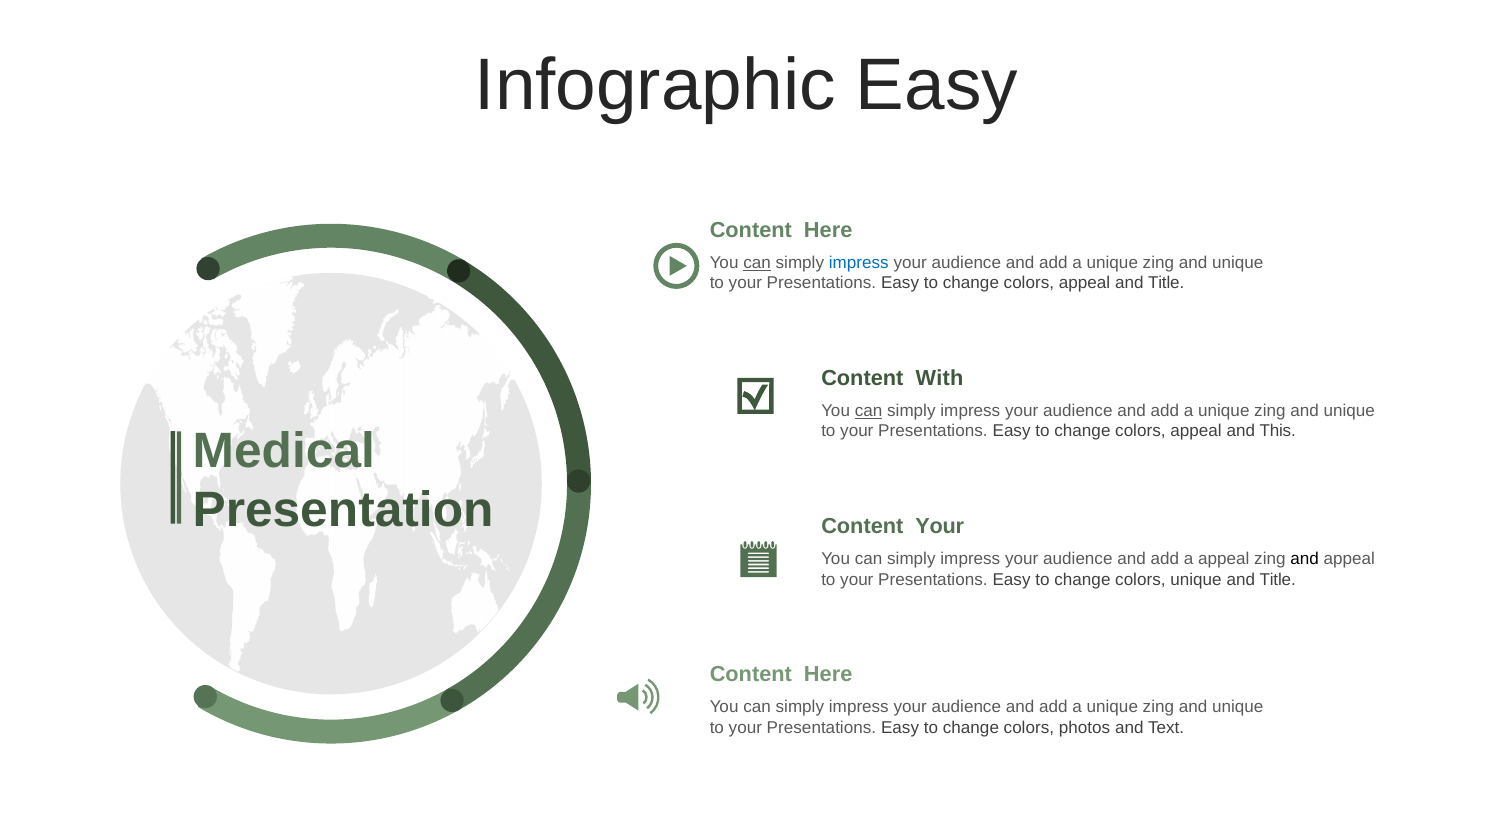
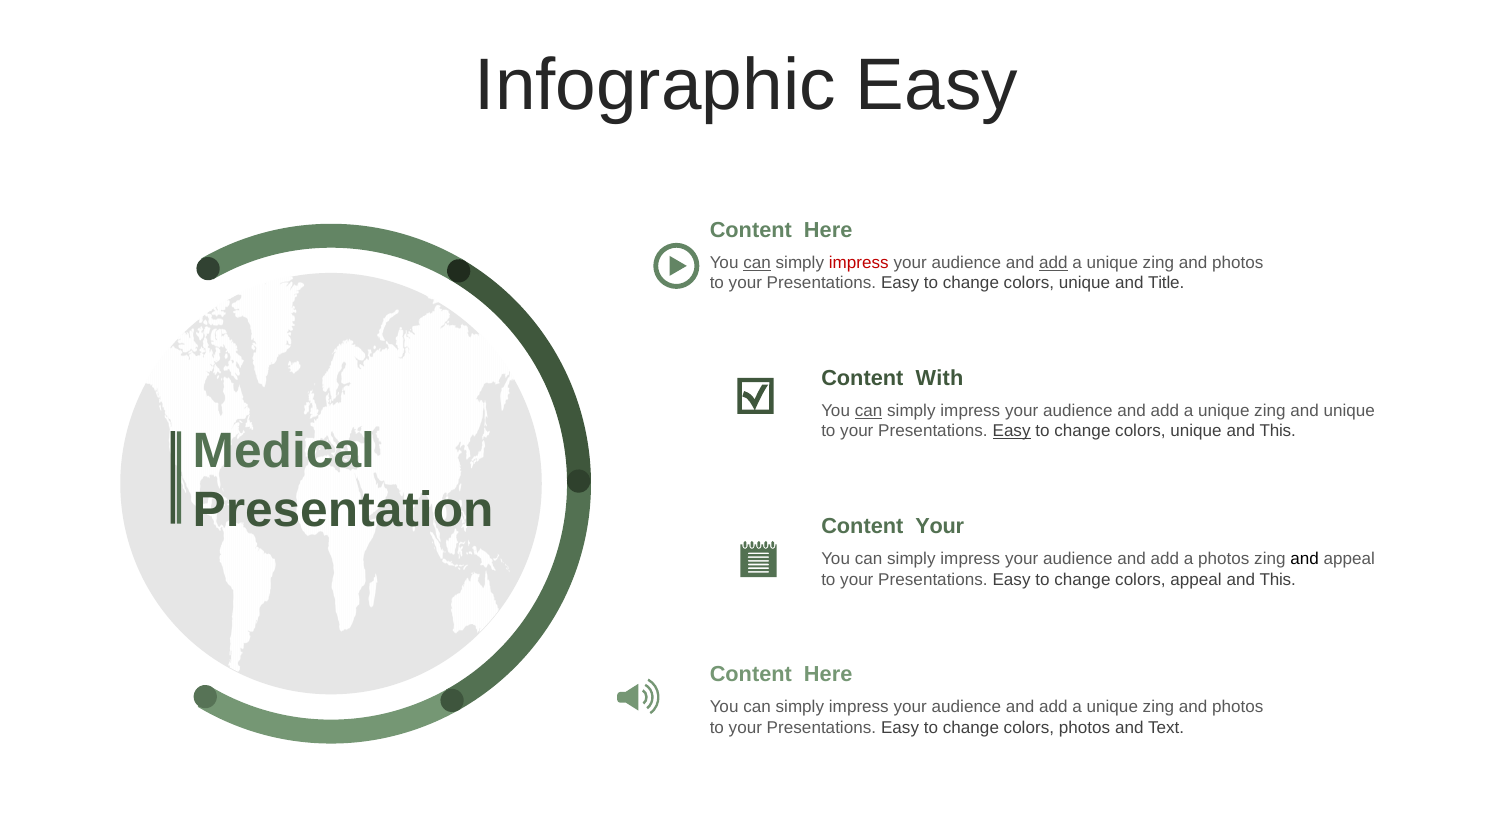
impress at (859, 263) colour: blue -> red
add at (1053, 263) underline: none -> present
unique at (1238, 263): unique -> photos
appeal at (1085, 283): appeal -> unique
Easy at (1012, 431) underline: none -> present
appeal at (1196, 431): appeal -> unique
a appeal: appeal -> photos
colors unique: unique -> appeal
Title at (1278, 579): Title -> This
unique at (1238, 707): unique -> photos
